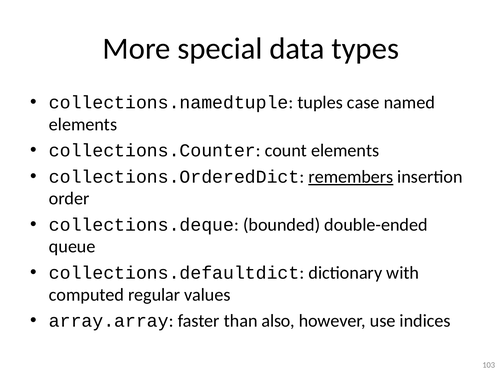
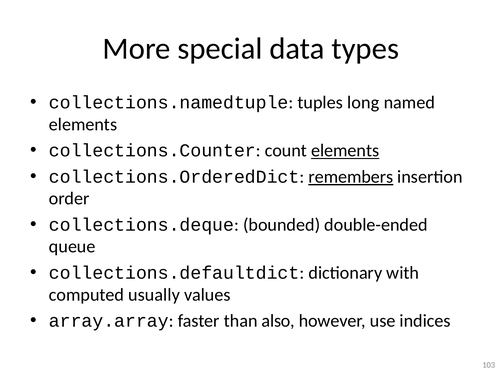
case: case -> long
elements at (345, 150) underline: none -> present
regular: regular -> usually
